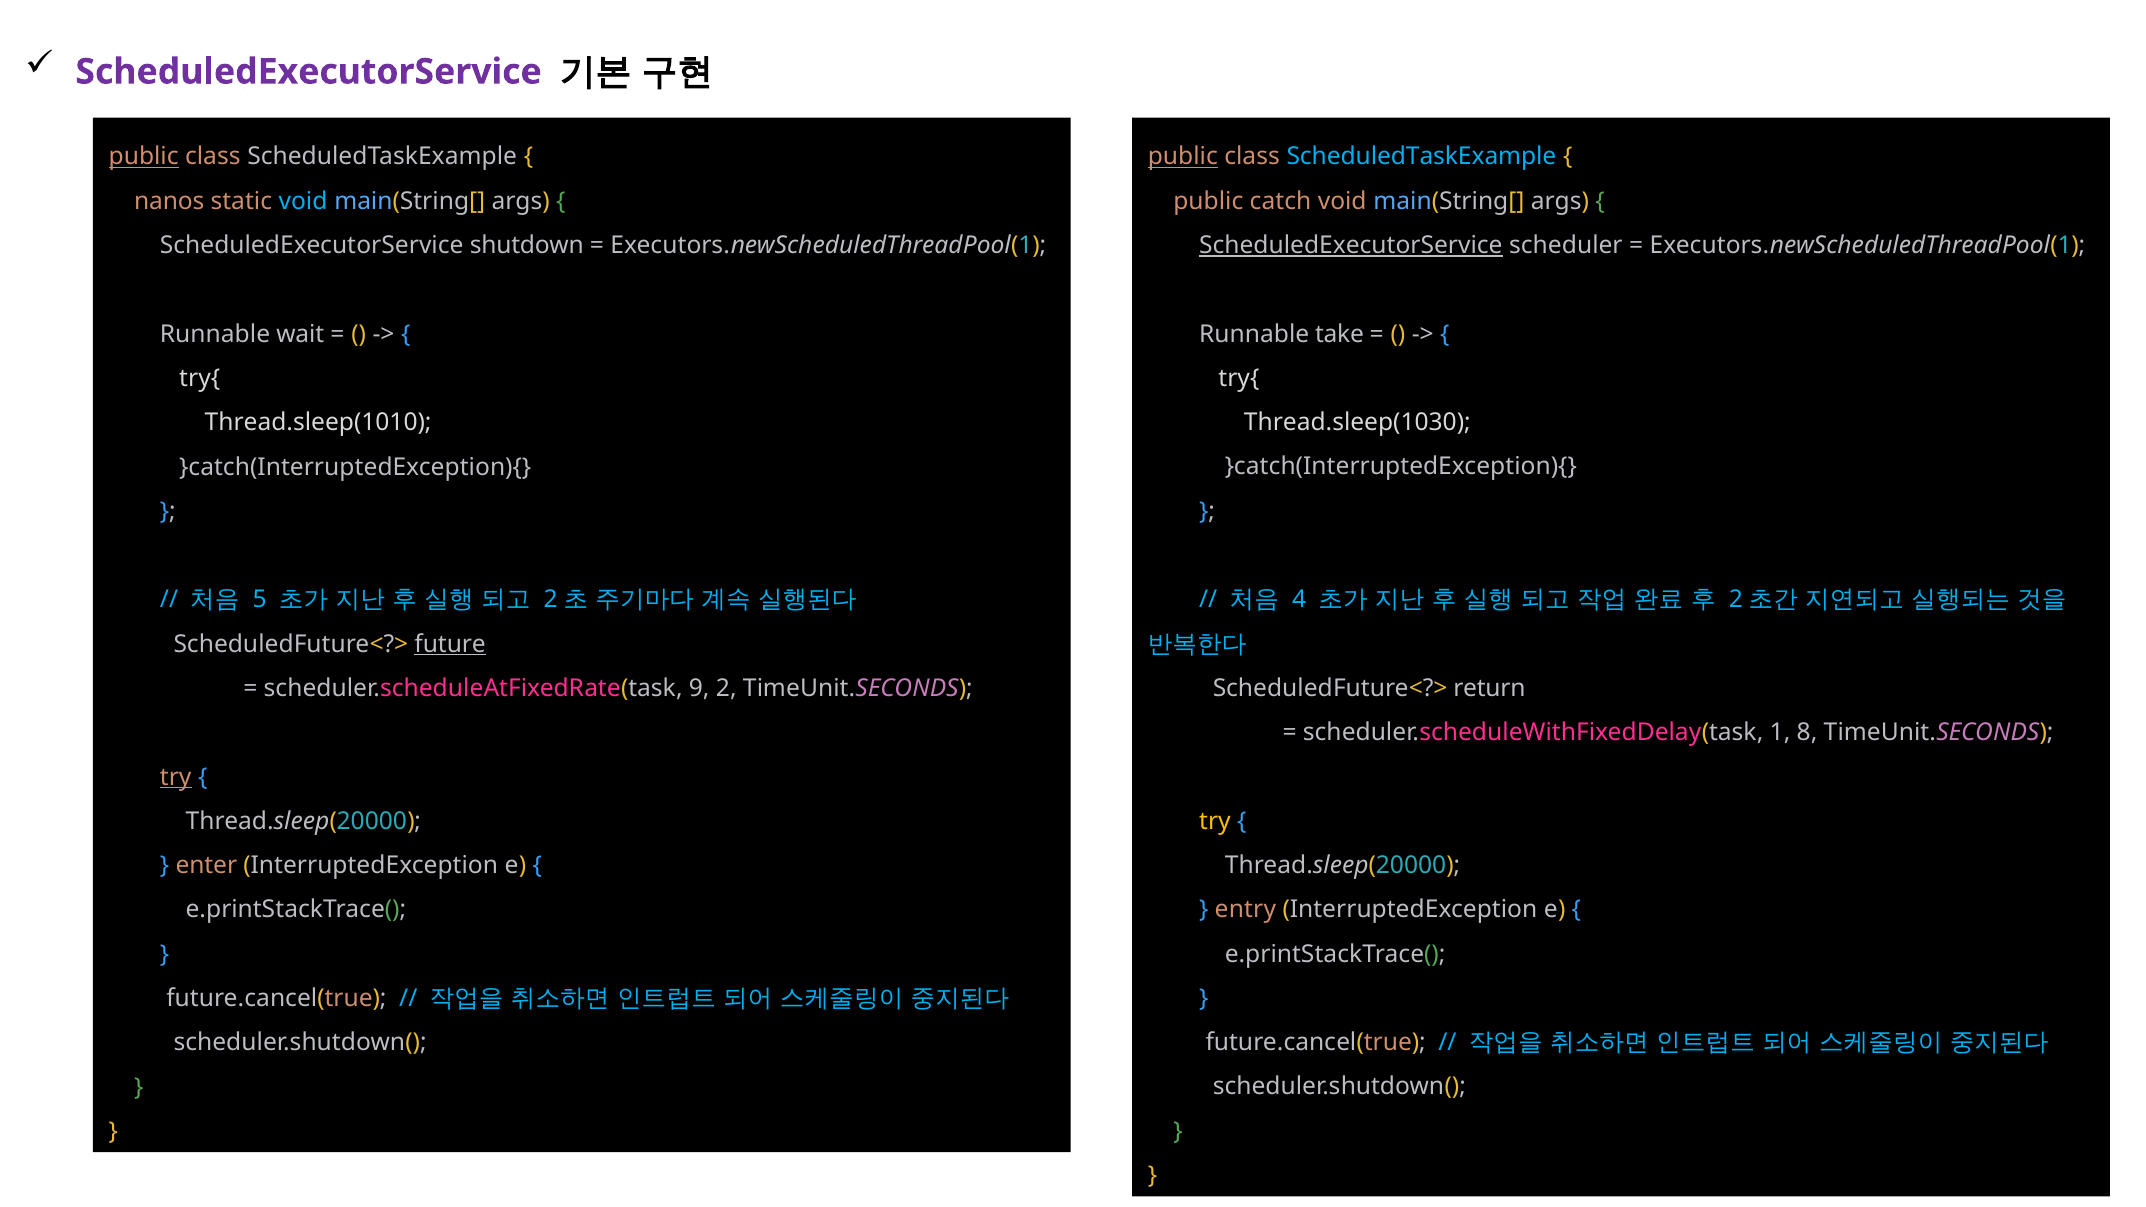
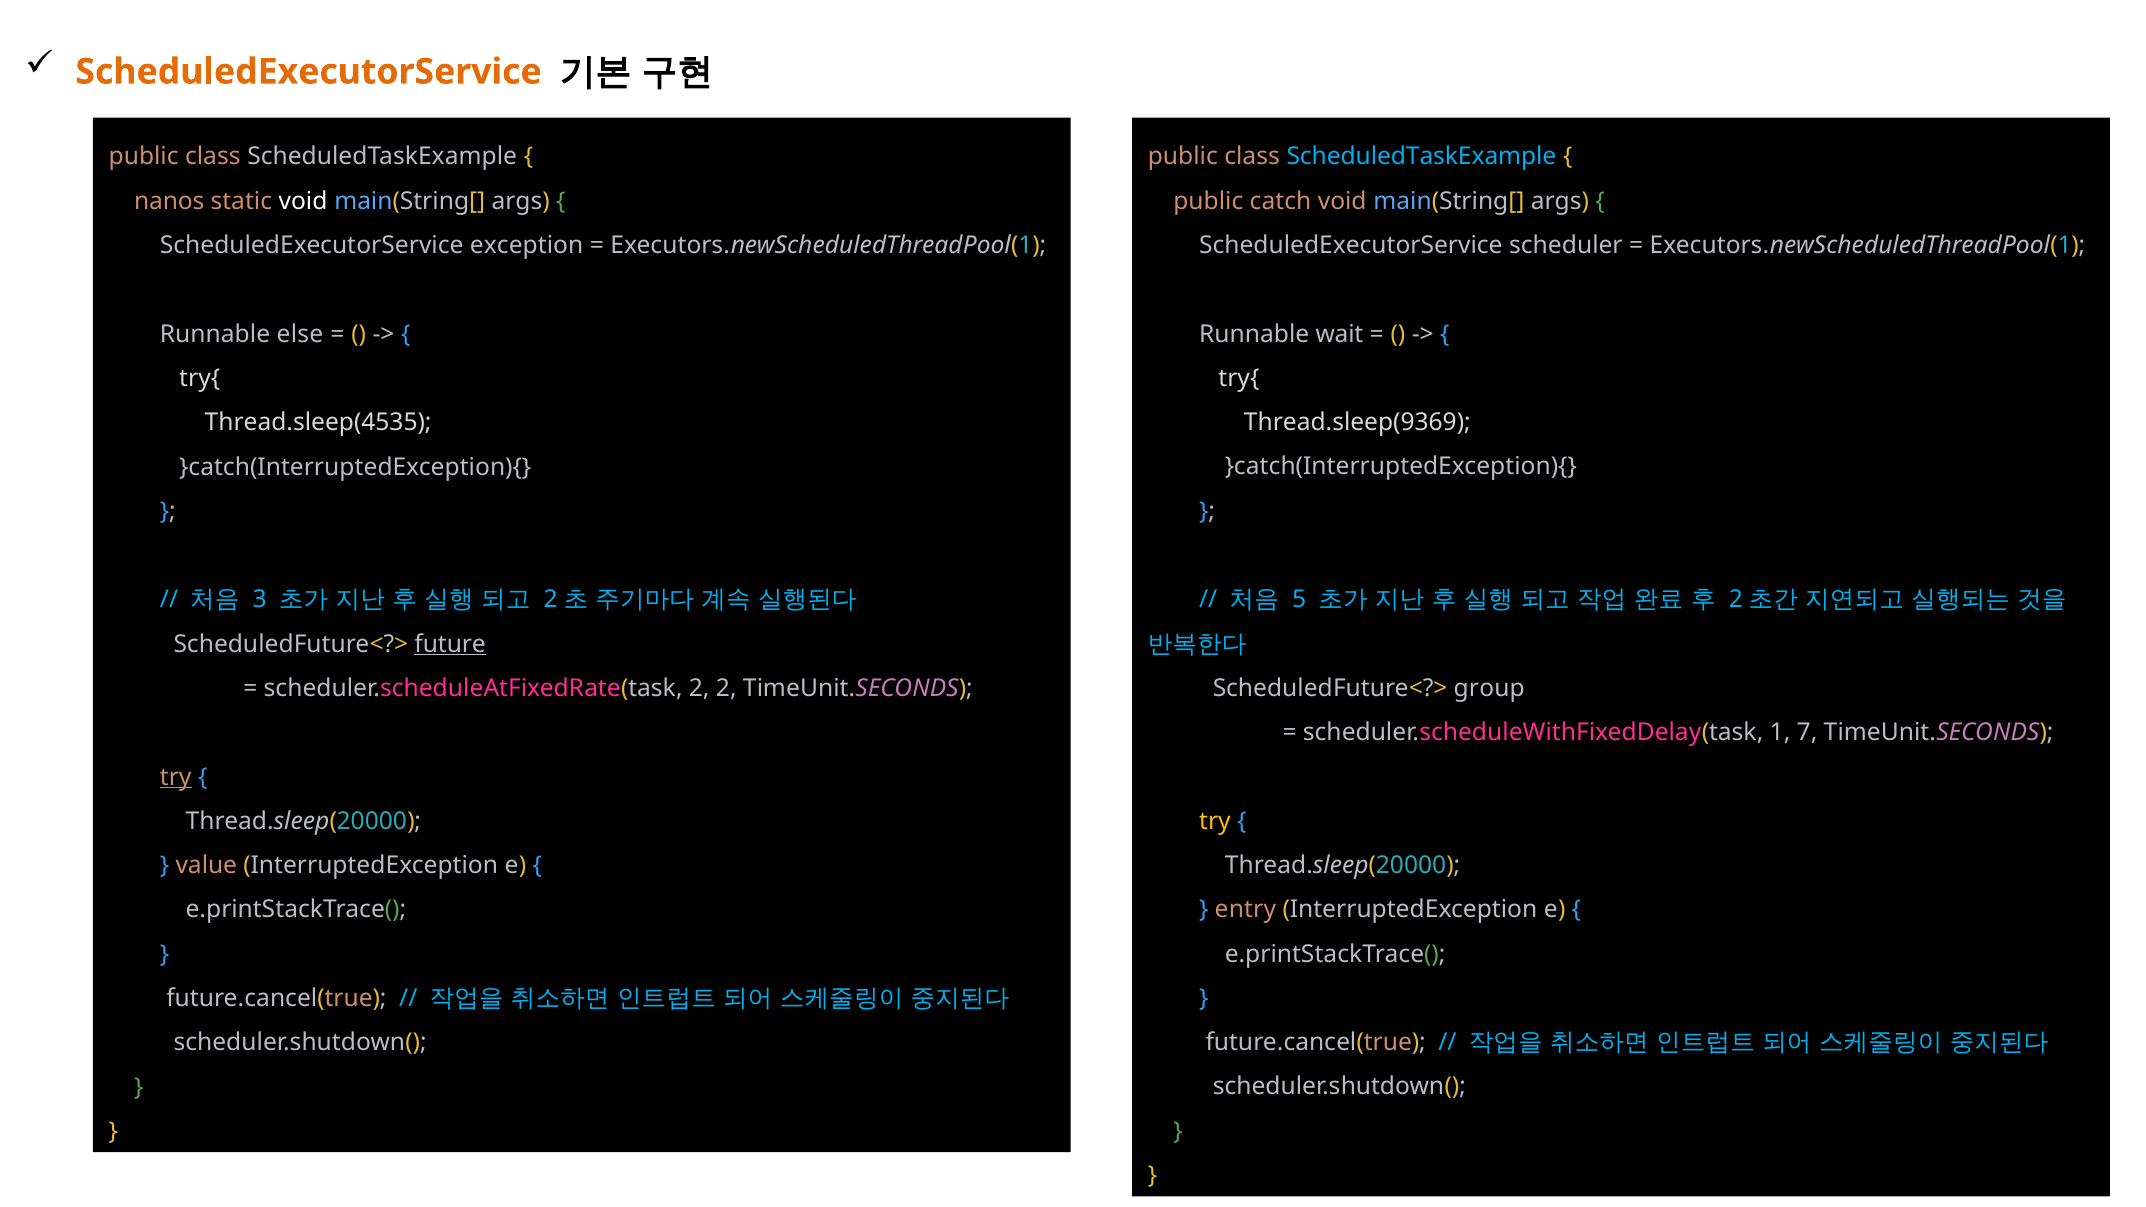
ScheduledExecutorService at (309, 72) colour: purple -> orange
public at (1183, 157) underline: present -> none
public at (144, 157) underline: present -> none
void at (303, 201) colour: light blue -> white
shutdown: shutdown -> exception
ScheduledExecutorService at (1351, 245) underline: present -> none
wait: wait -> else
take: take -> wait
Thread.sleep(1010: Thread.sleep(1010 -> Thread.sleep(4535
Thread.sleep(1030: Thread.sleep(1030 -> Thread.sleep(9369
5: 5 -> 3
4: 4 -> 5
scheduler.scheduleAtFixedRate(task 9: 9 -> 2
return: return -> group
8: 8 -> 7
enter: enter -> value
